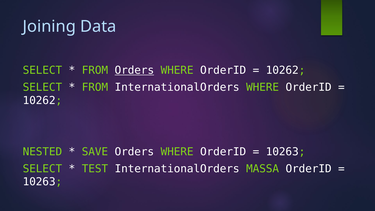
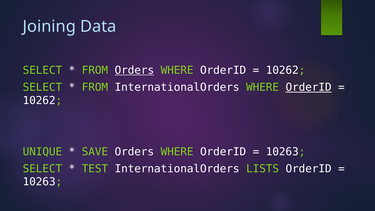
OrderID at (309, 87) underline: none -> present
NESTED: NESTED -> UNIQUE
MASSA: MASSA -> LISTS
